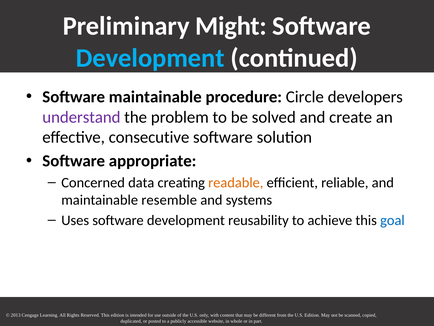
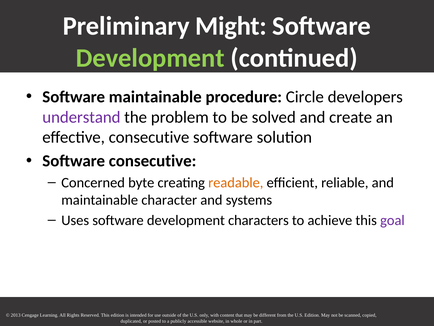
Development at (150, 58) colour: light blue -> light green
Software appropriate: appropriate -> consecutive
data: data -> byte
resemble: resemble -> character
reusability: reusability -> characters
goal colour: blue -> purple
